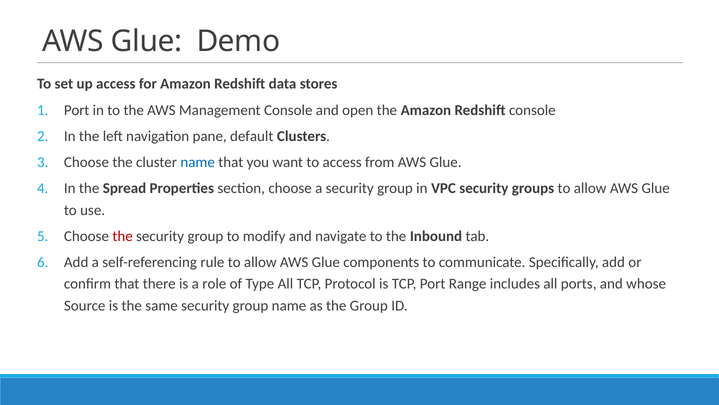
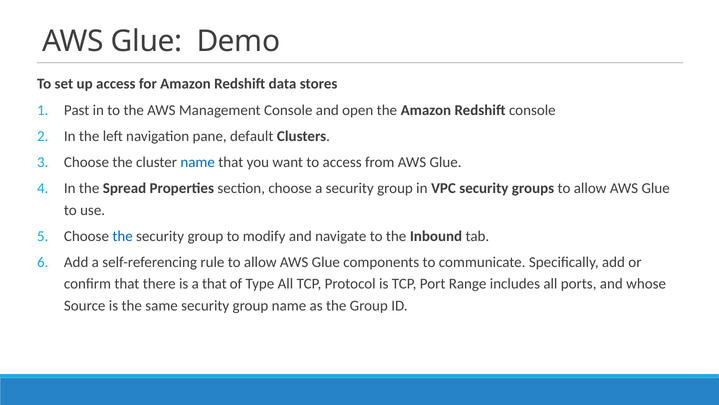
Port at (77, 110): Port -> Past
the at (123, 236) colour: red -> blue
a role: role -> that
